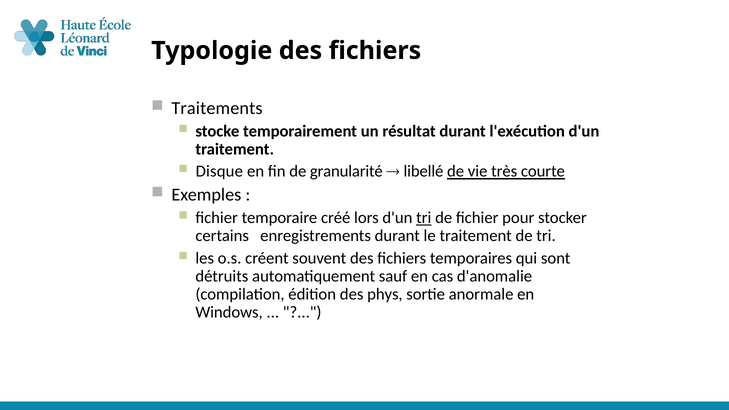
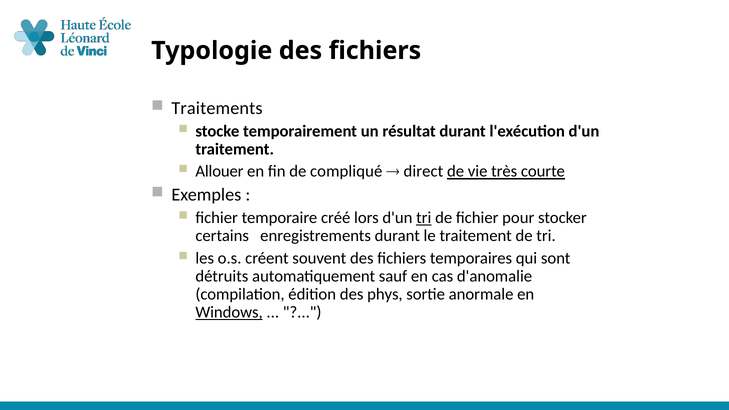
Disque: Disque -> Allouer
granularité: granularité -> compliqué
libellé: libellé -> direct
Windows underline: none -> present
